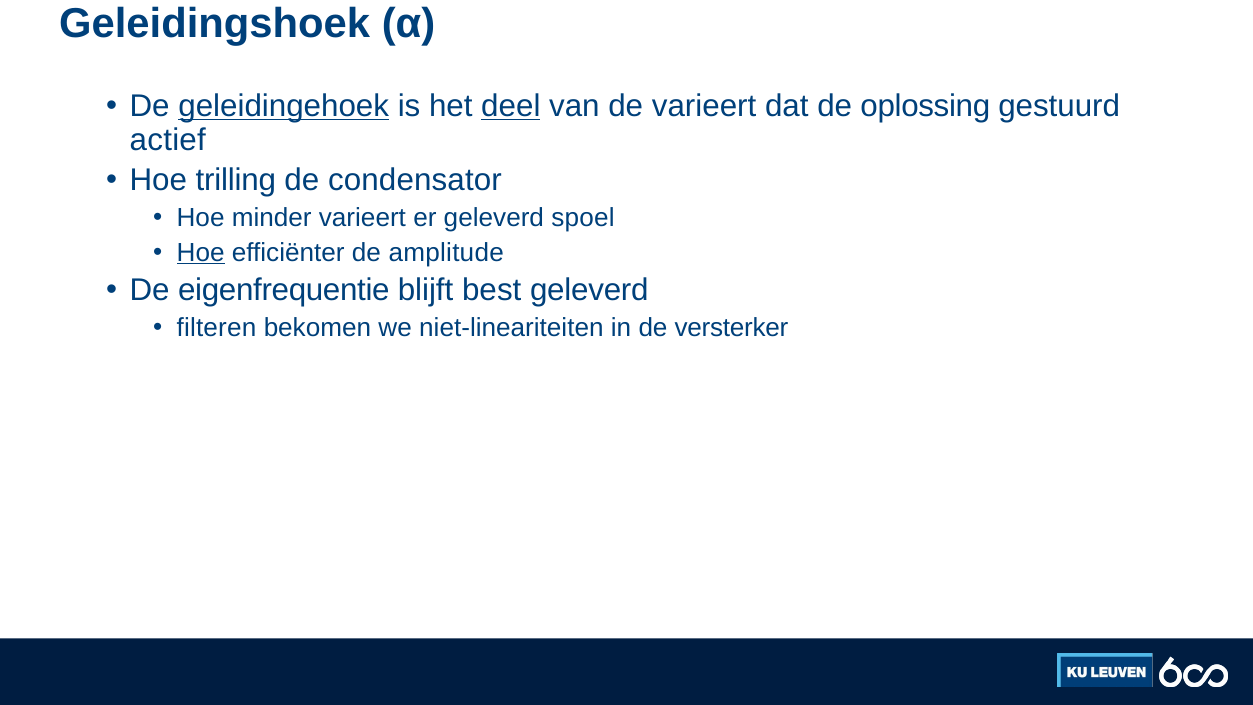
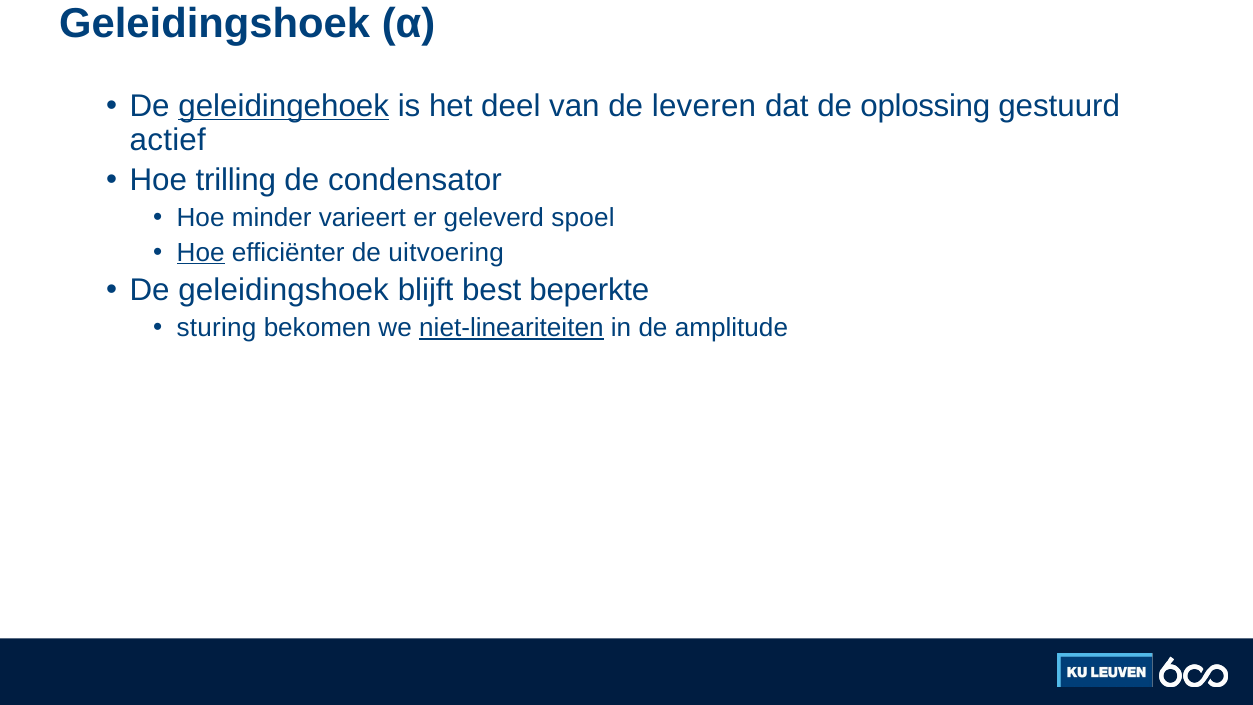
deel underline: present -> none
de varieert: varieert -> leveren
amplitude: amplitude -> uitvoering
De eigenfrequentie: eigenfrequentie -> geleidingshoek
best geleverd: geleverd -> beperkte
filteren: filteren -> sturing
niet-lineariteiten underline: none -> present
versterker: versterker -> amplitude
